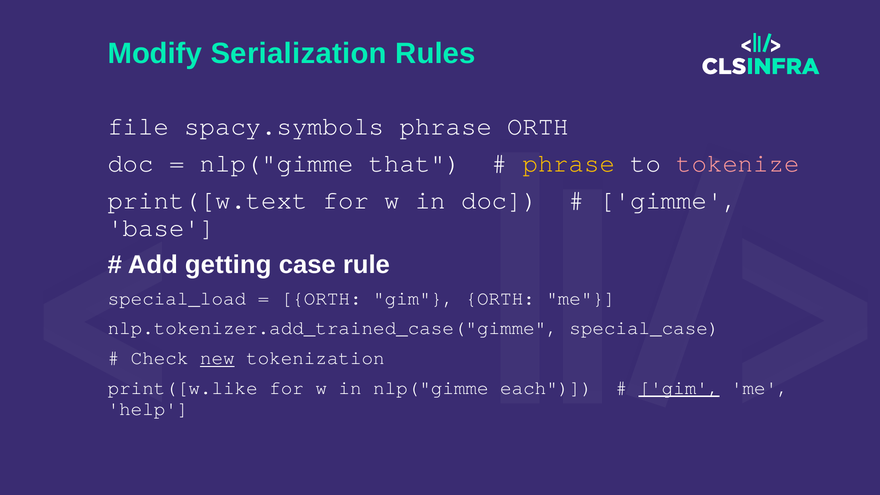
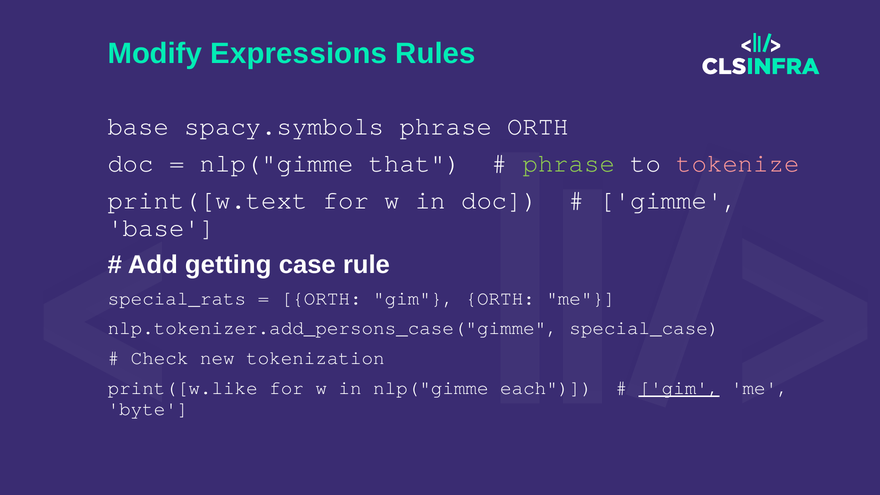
Serialization: Serialization -> Expressions
file at (138, 126): file -> base
phrase at (569, 163) colour: yellow -> light green
special_load: special_load -> special_rats
nlp.tokenizer.add_trained_case("gimme: nlp.tokenizer.add_trained_case("gimme -> nlp.tokenizer.add_persons_case("gimme
new underline: present -> none
help: help -> byte
